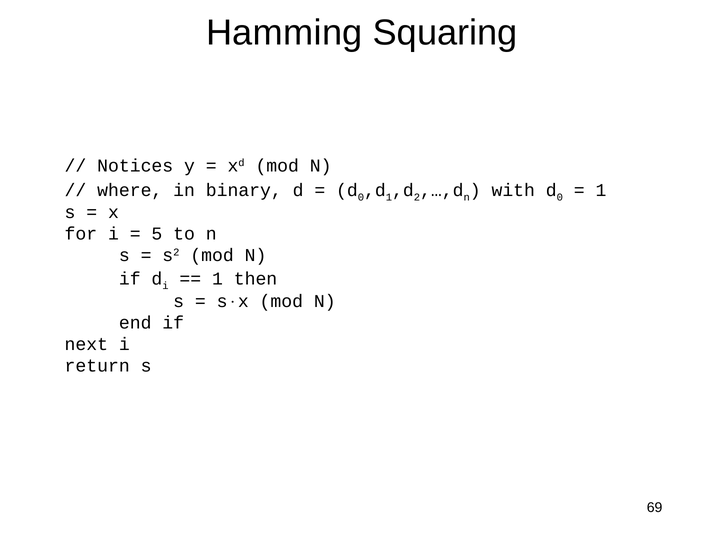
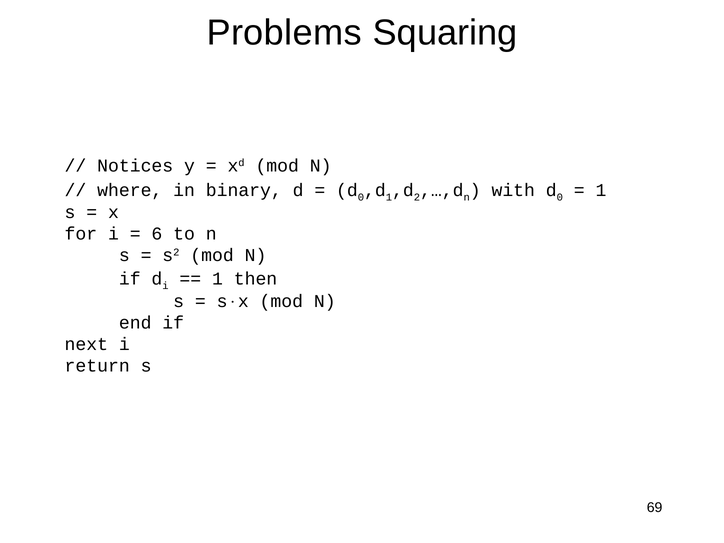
Hamming: Hamming -> Problems
5: 5 -> 6
